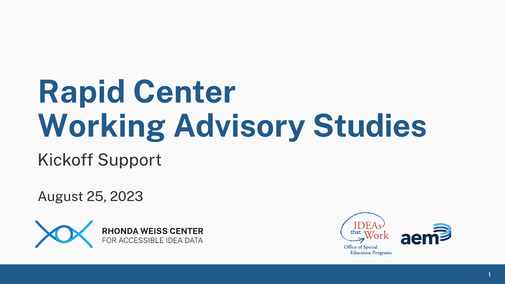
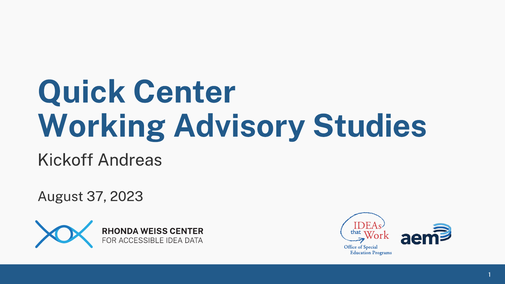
Rapid: Rapid -> Quick
Support: Support -> Andreas
25: 25 -> 37
